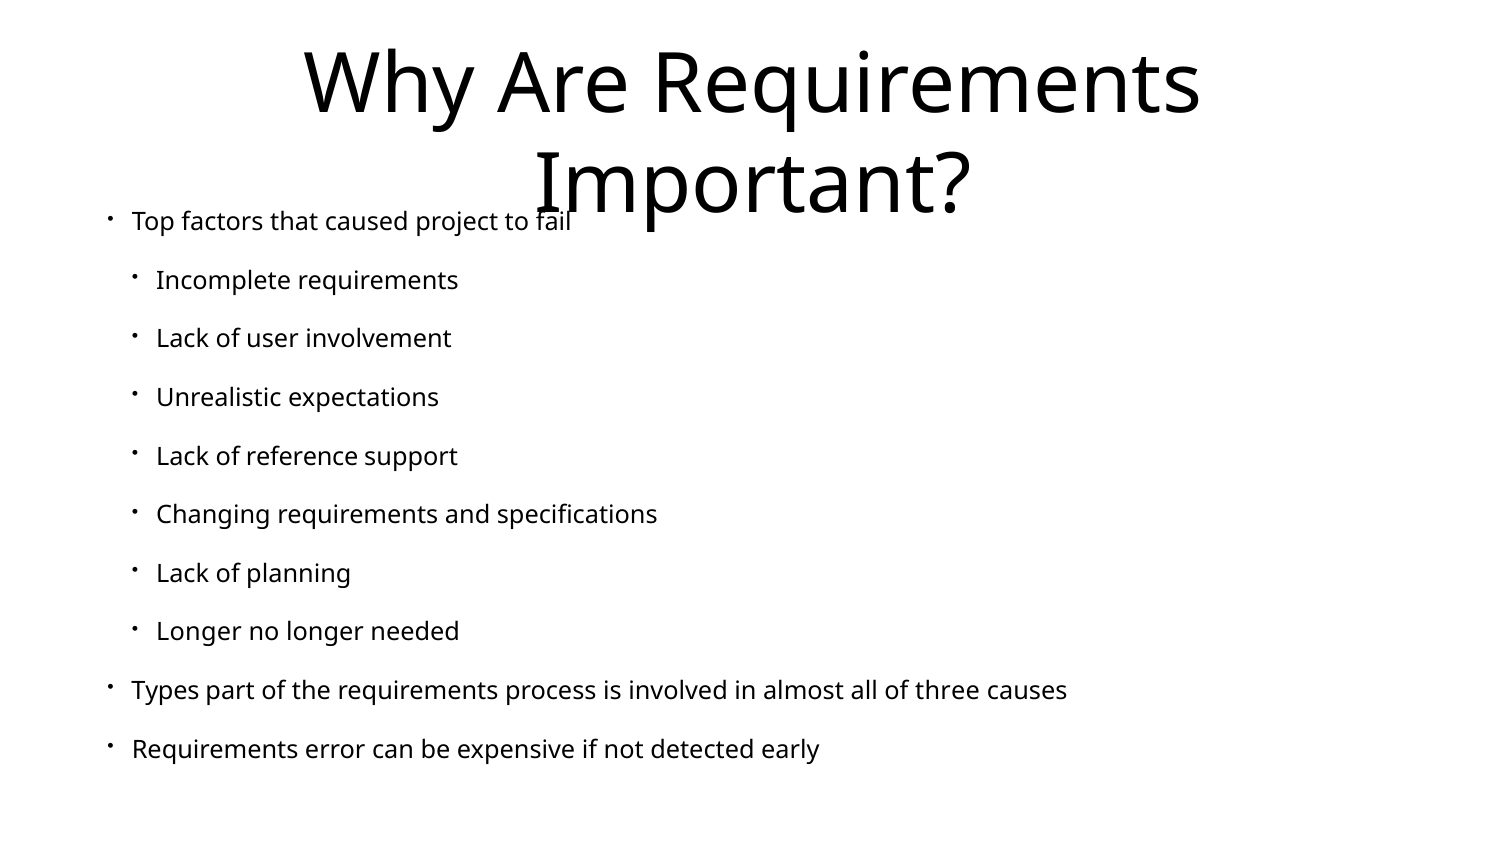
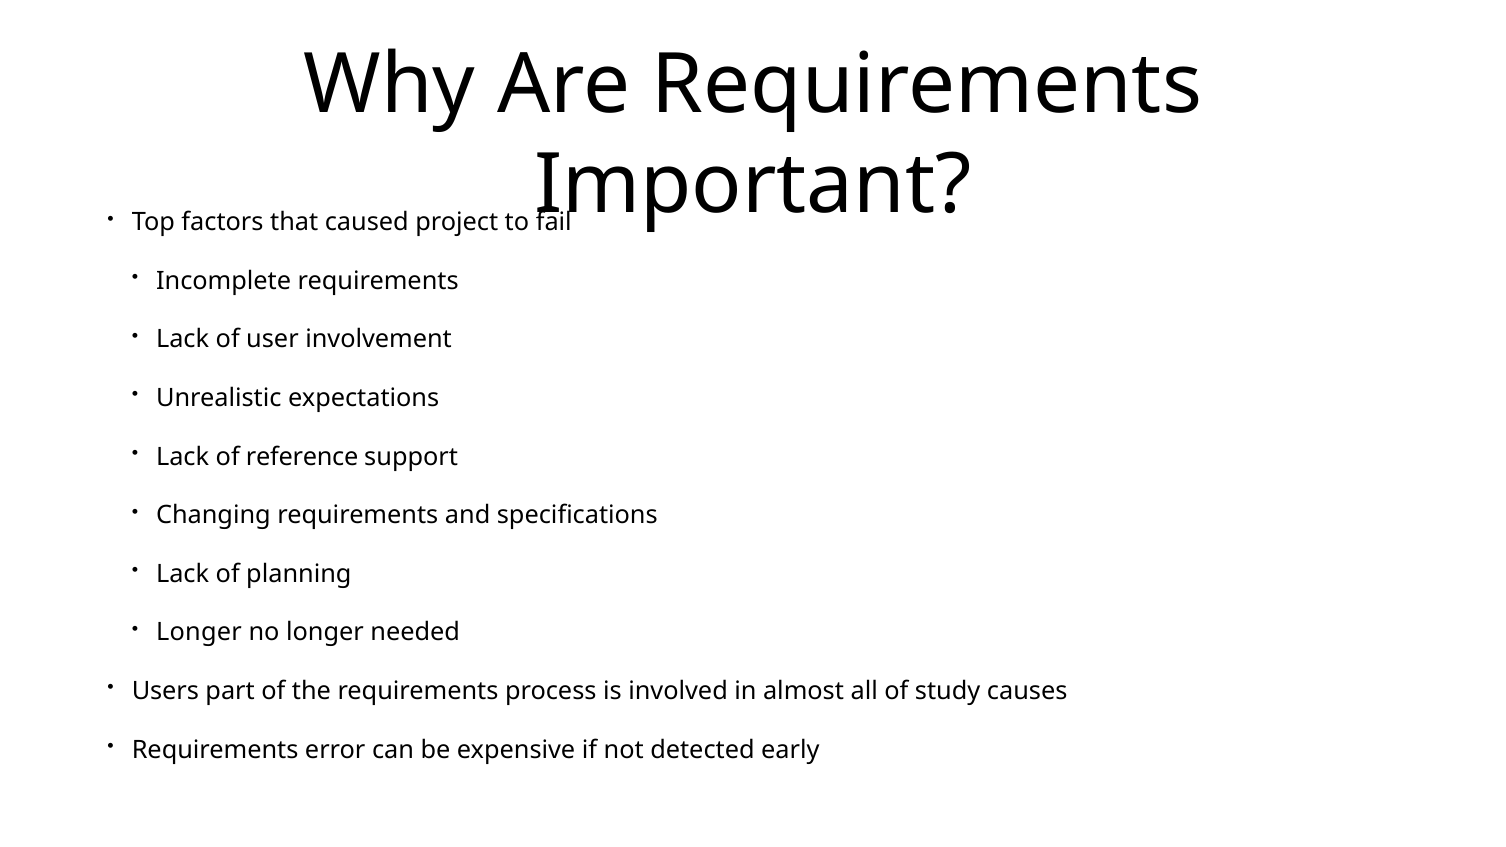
Types: Types -> Users
three: three -> study
